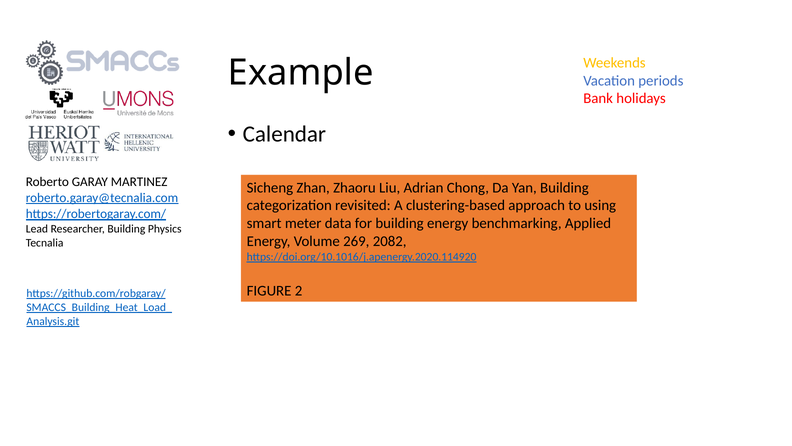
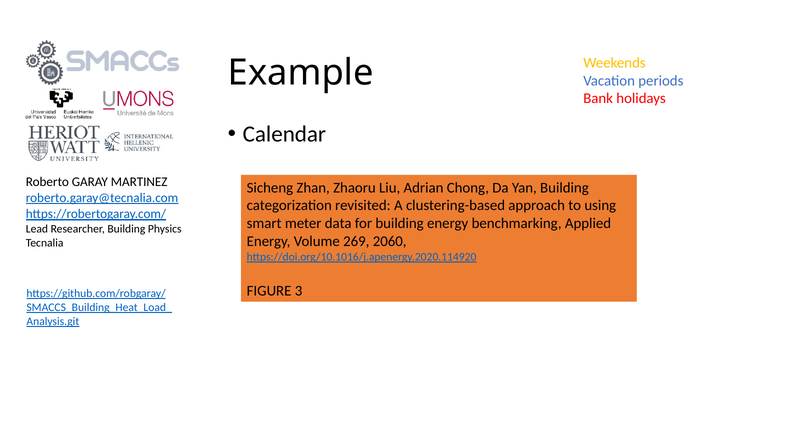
2082: 2082 -> 2060
2: 2 -> 3
